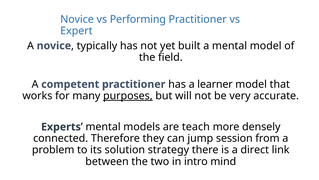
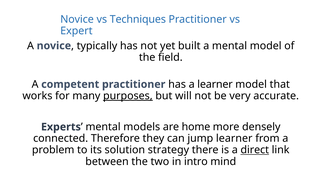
Performing: Performing -> Techniques
teach: teach -> home
jump session: session -> learner
direct underline: none -> present
